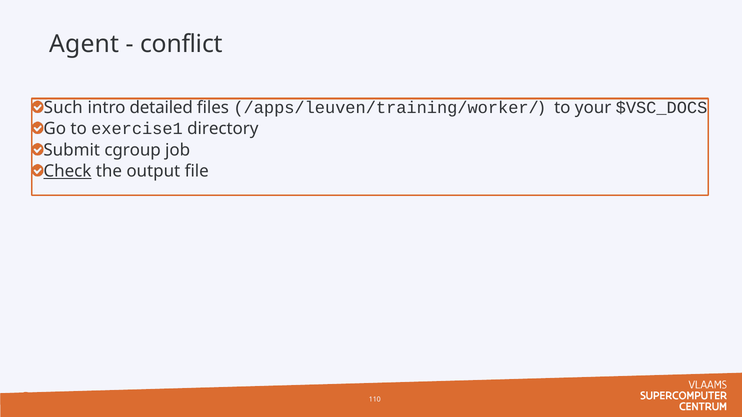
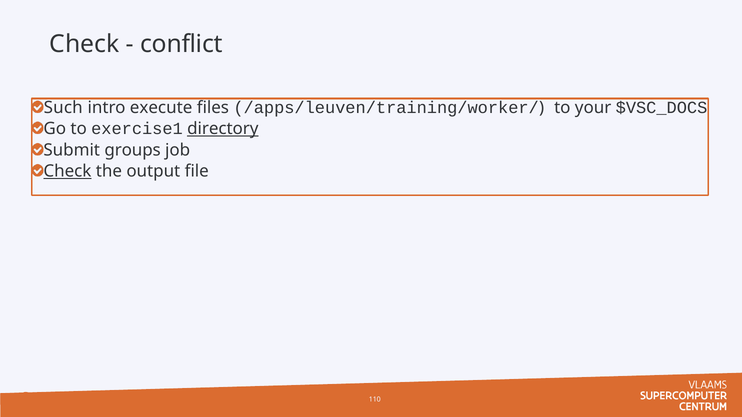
Agent at (84, 44): Agent -> Check
detailed: detailed -> execute
directory underline: none -> present
cgroup: cgroup -> groups
